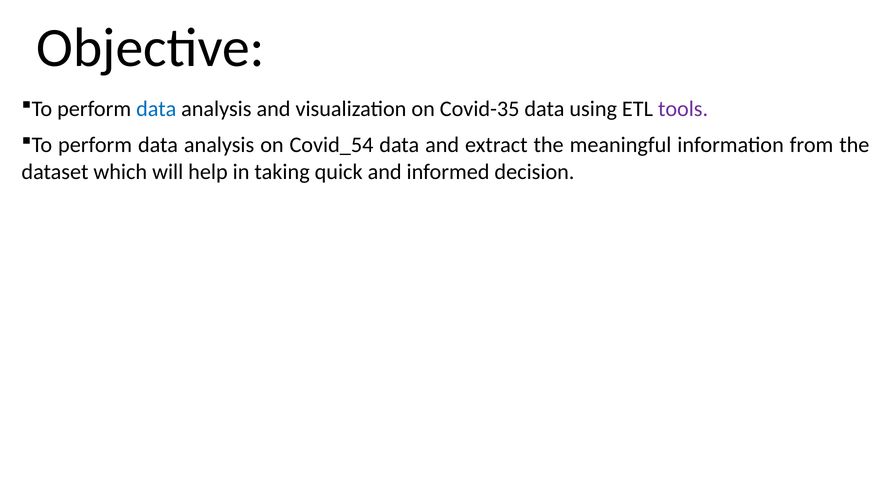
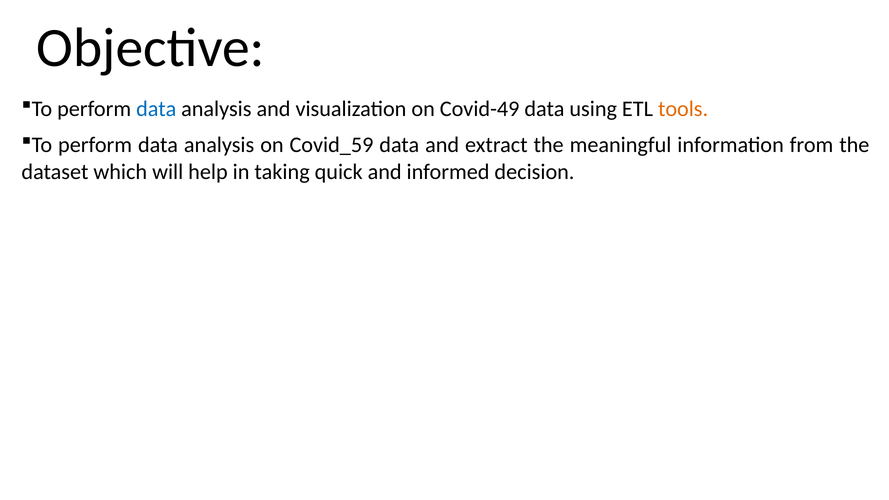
Covid-35: Covid-35 -> Covid-49
tools colour: purple -> orange
Covid_54: Covid_54 -> Covid_59
